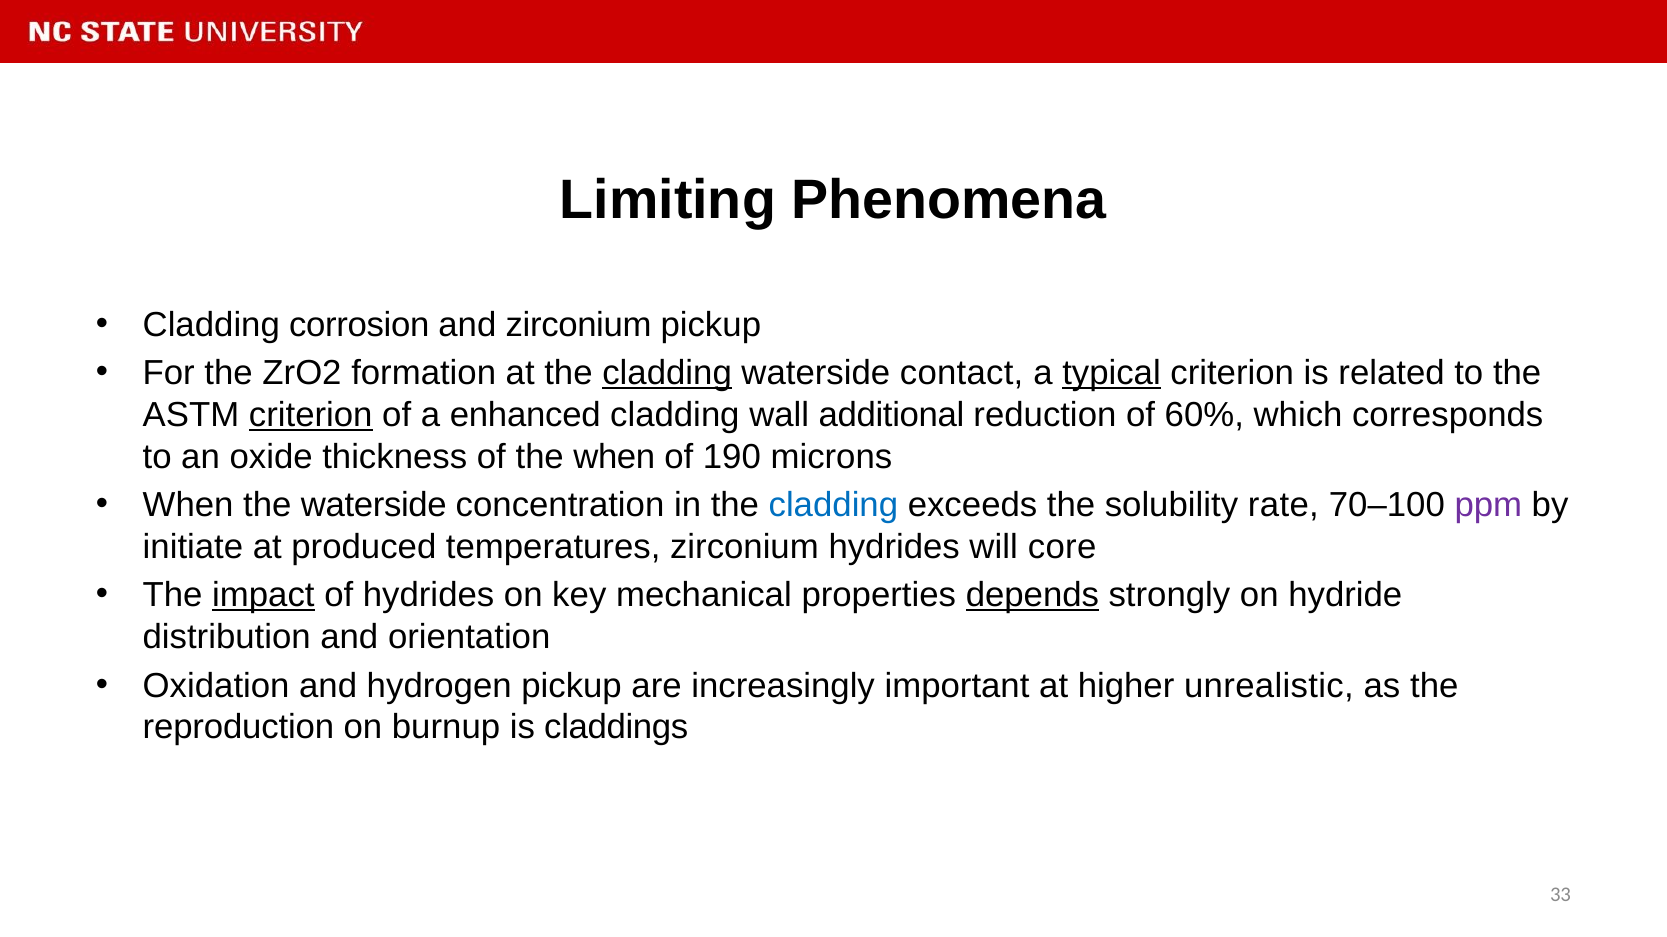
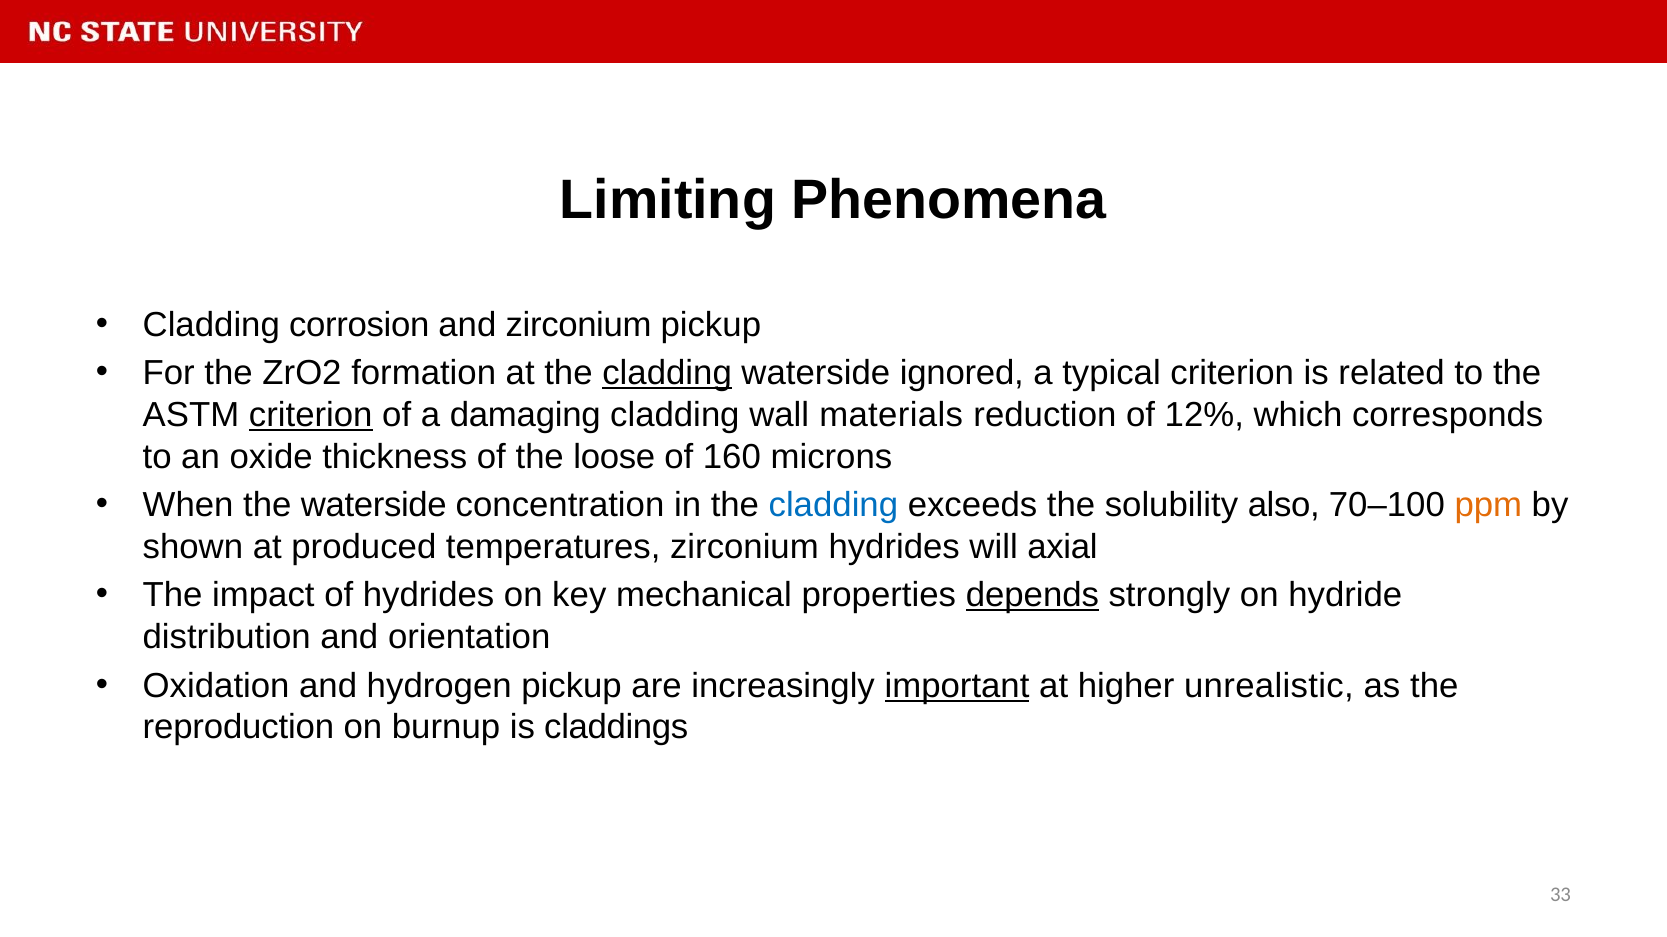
contact: contact -> ignored
typical underline: present -> none
enhanced: enhanced -> damaging
additional: additional -> materials
60%: 60% -> 12%
the when: when -> loose
190: 190 -> 160
rate: rate -> also
ppm colour: purple -> orange
initiate: initiate -> shown
core: core -> axial
impact underline: present -> none
important underline: none -> present
